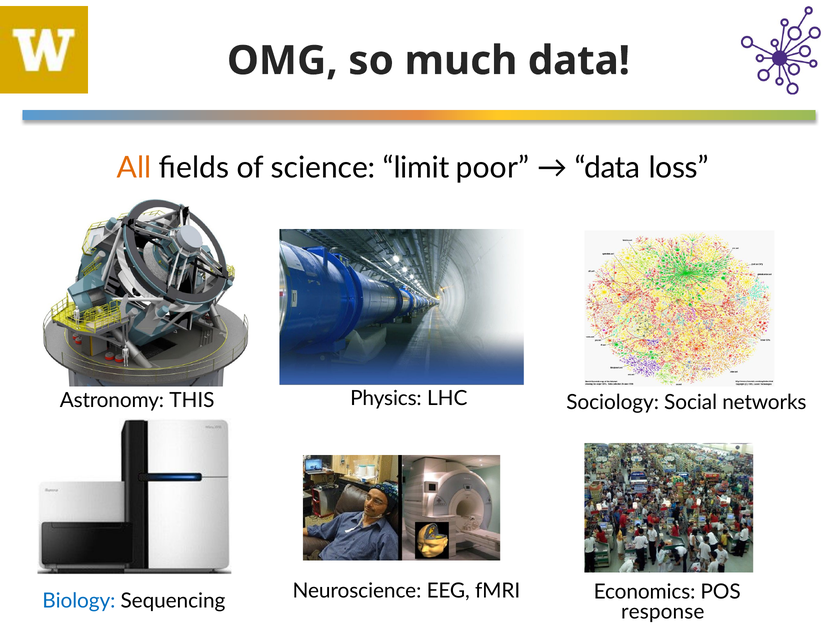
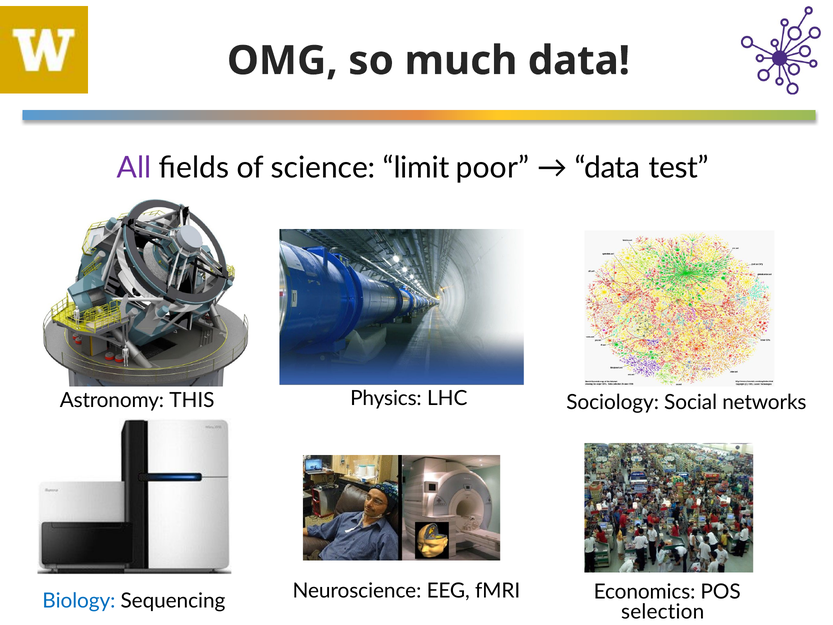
All colour: orange -> purple
loss: loss -> test
response: response -> selection
